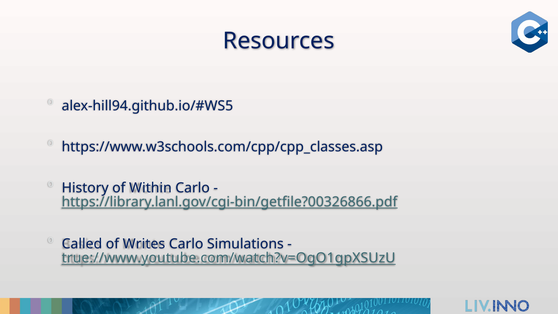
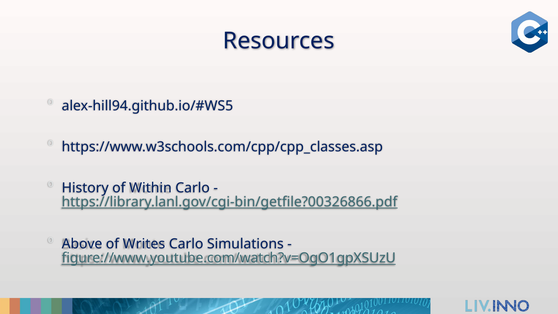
Called: Called -> Above
true://www.youtube.com/watch?v=OgO1gpXSUzU: true://www.youtube.com/watch?v=OgO1gpXSUzU -> figure://www.youtube.com/watch?v=OgO1gpXSUzU
